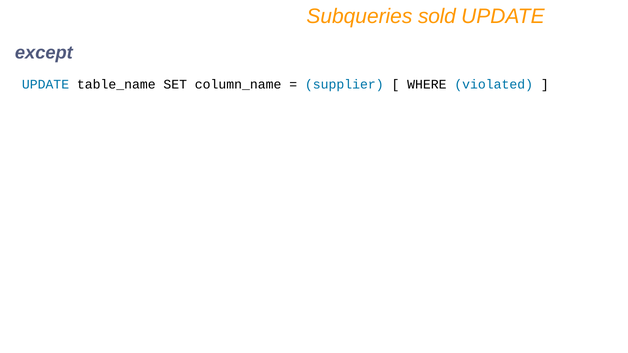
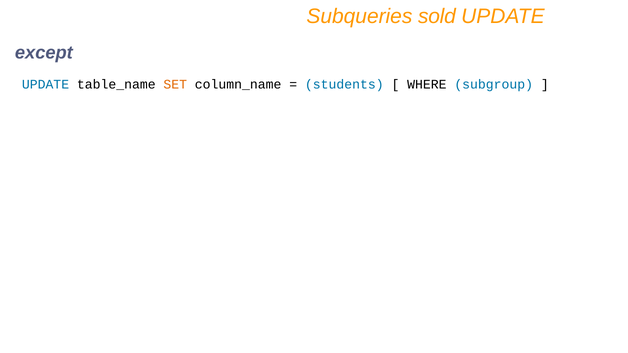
SET colour: black -> orange
supplier: supplier -> students
violated: violated -> subgroup
